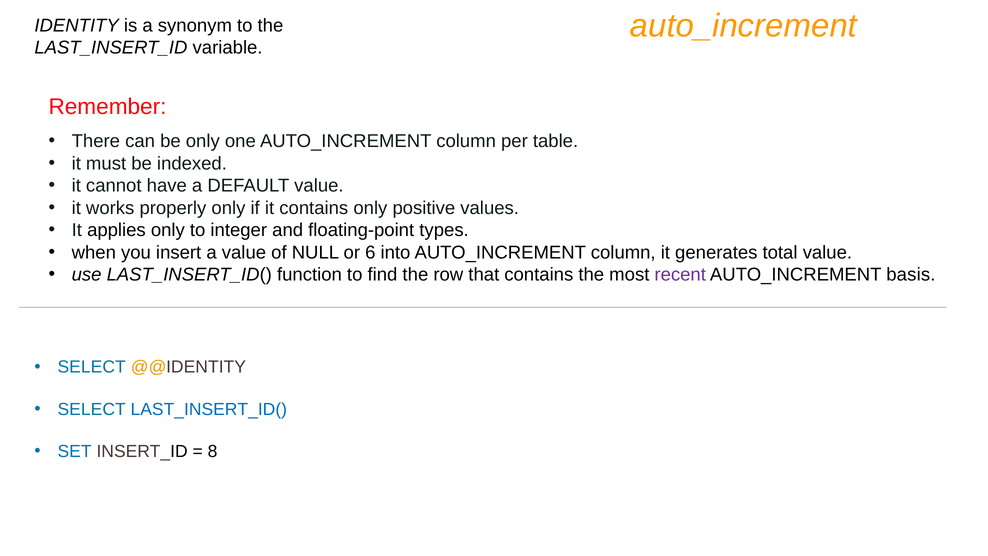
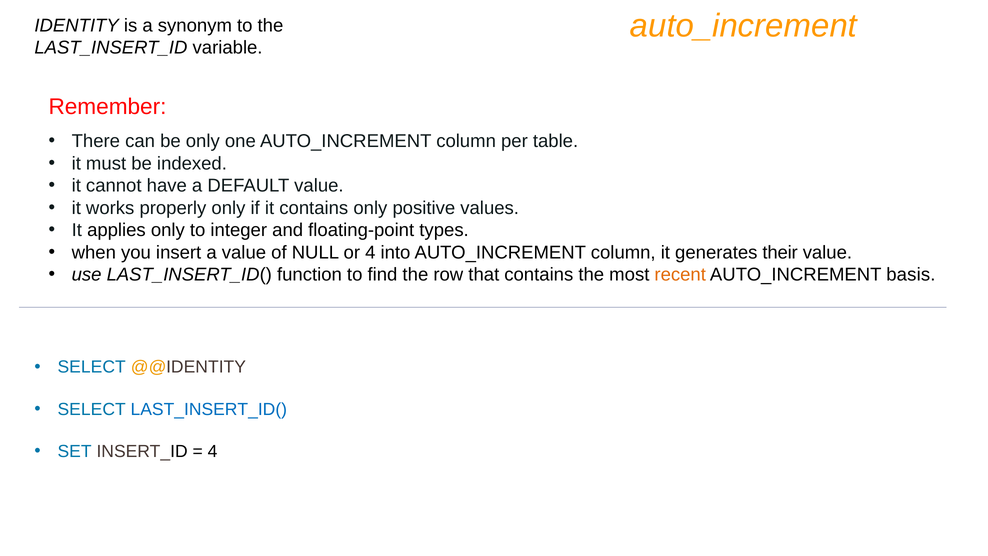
or 6: 6 -> 4
total: total -> their
recent colour: purple -> orange
8 at (212, 451): 8 -> 4
